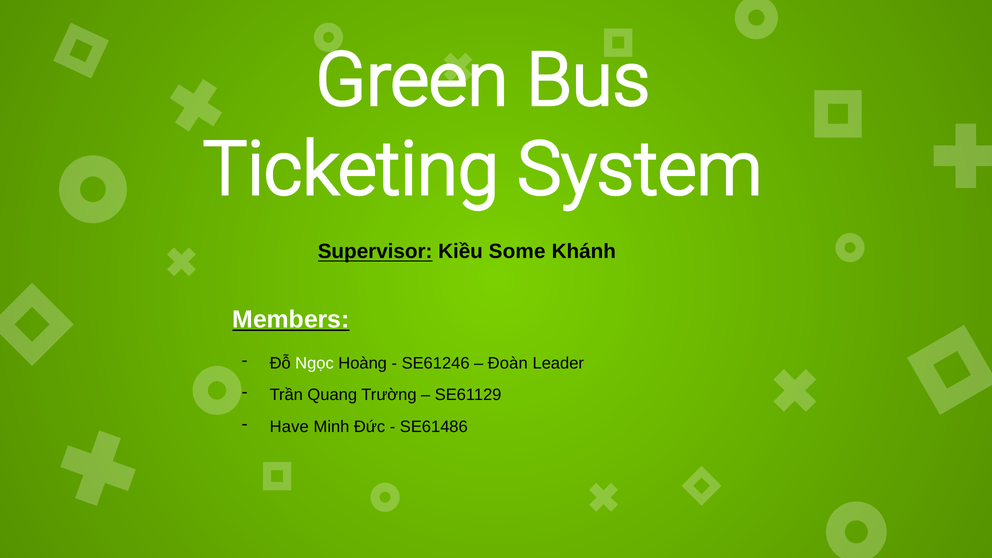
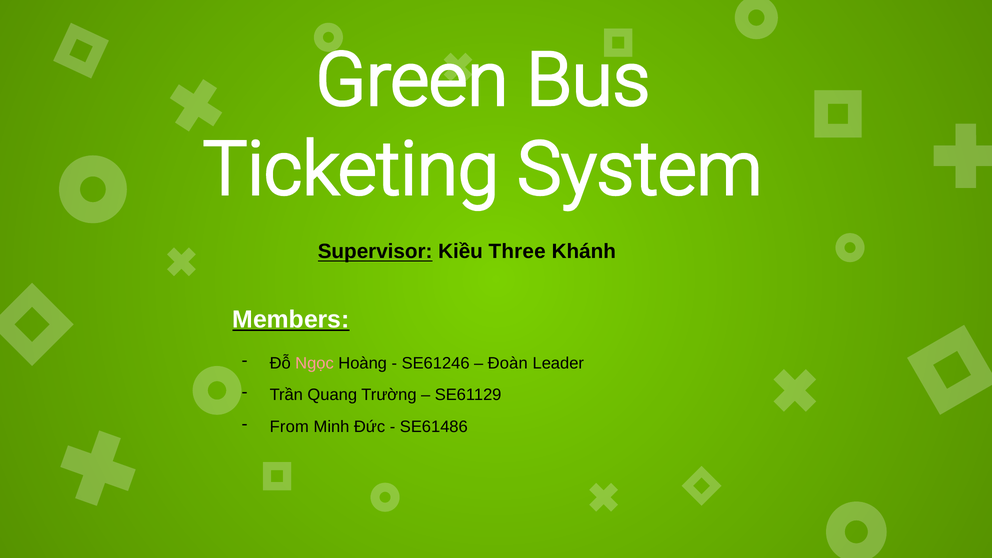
Some: Some -> Three
Ngọc colour: white -> pink
Have: Have -> From
